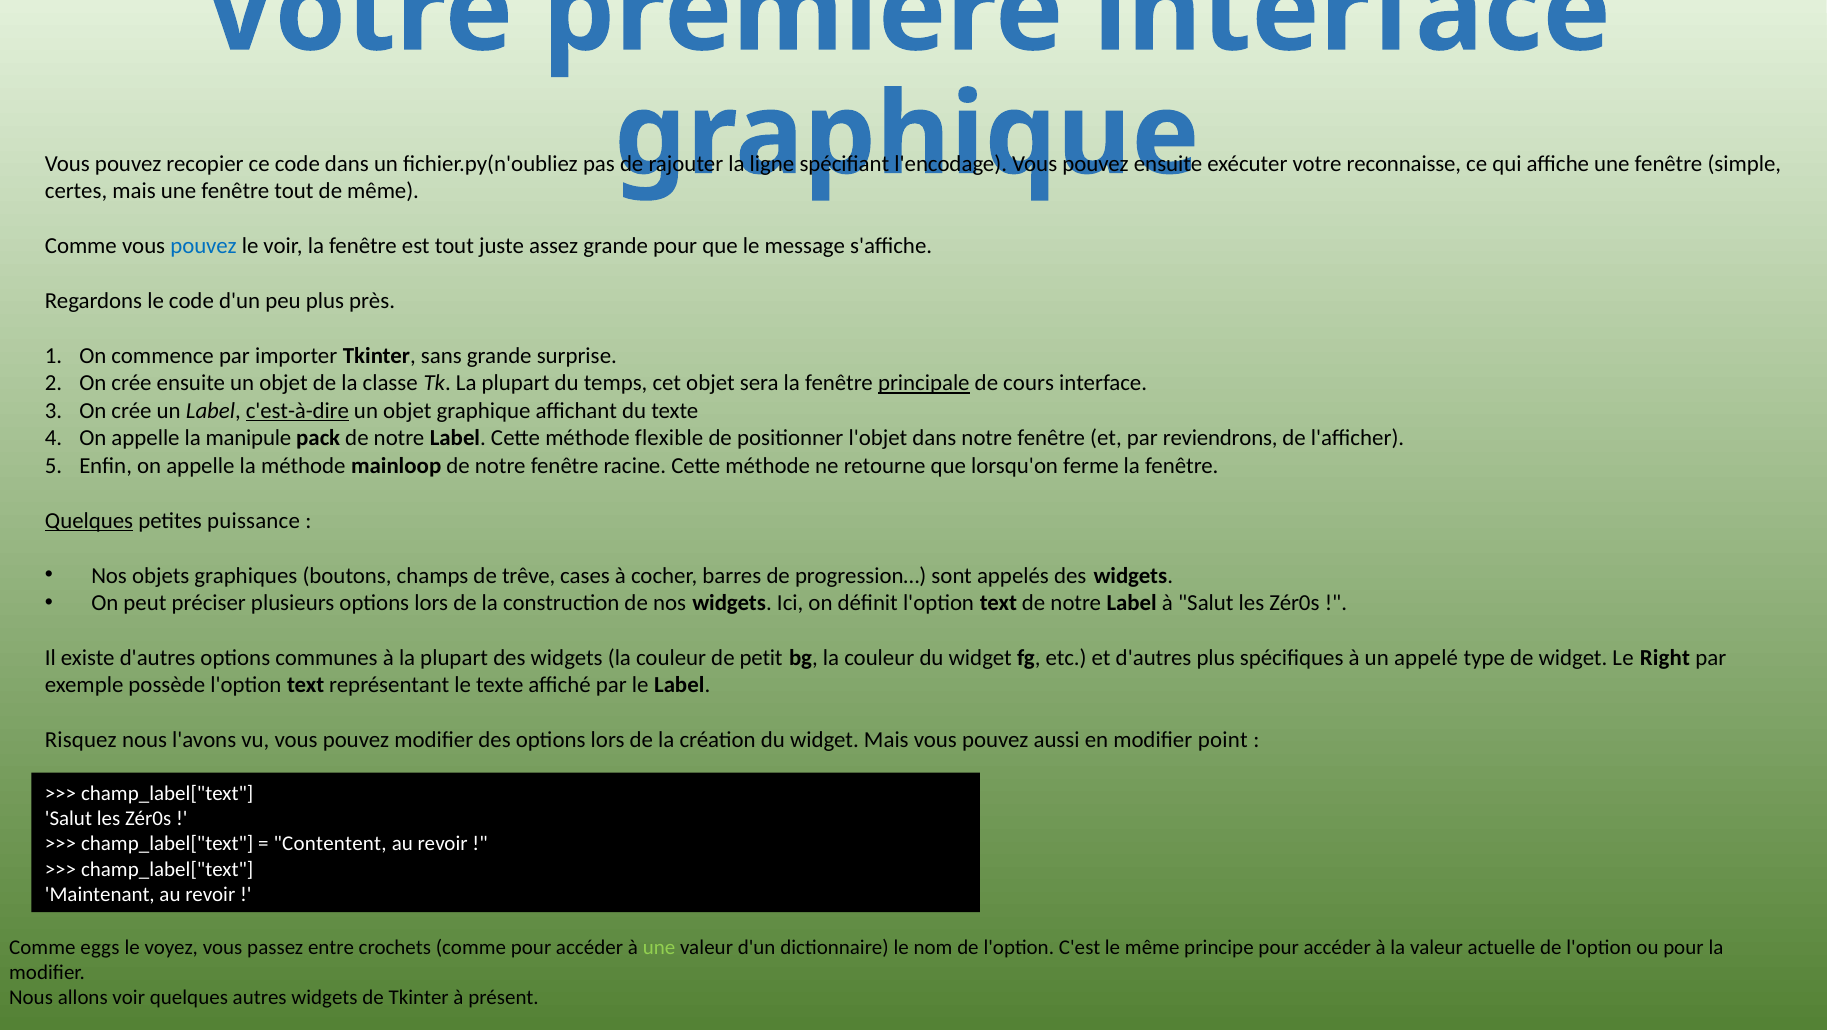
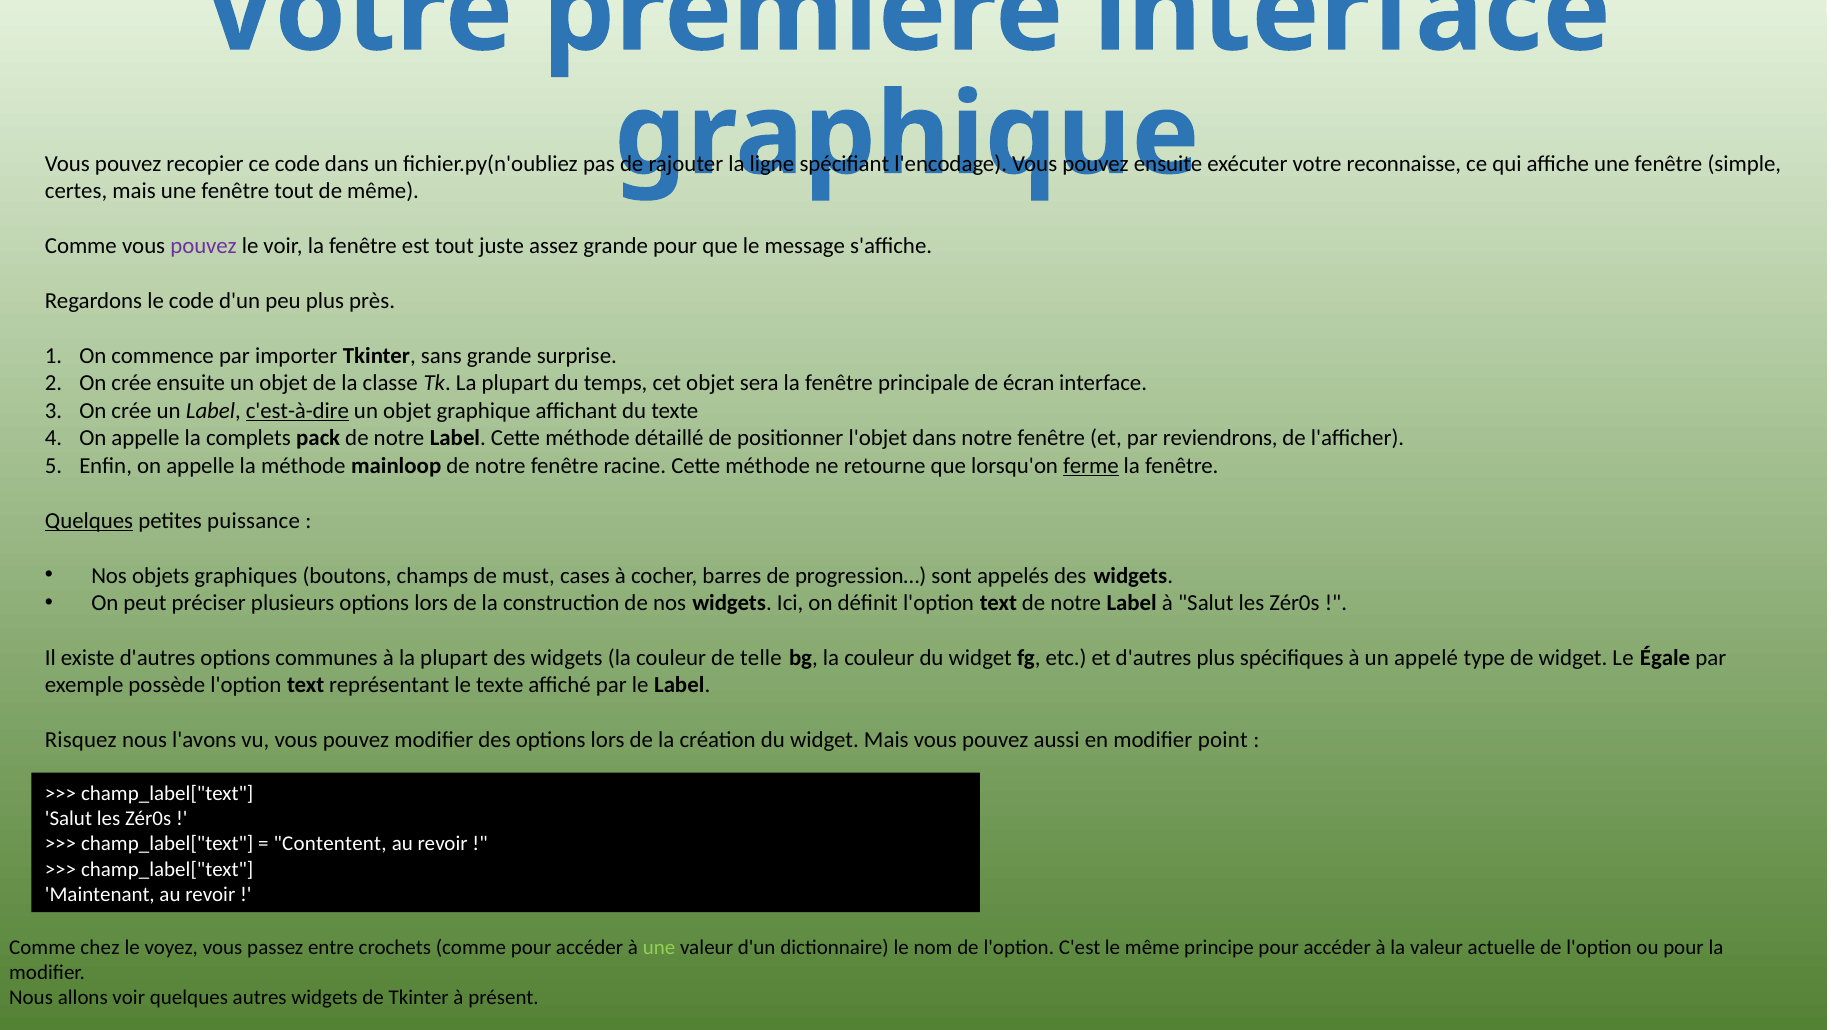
pouvez at (204, 246) colour: blue -> purple
principale underline: present -> none
cours: cours -> écran
manipule: manipule -> complets
flexible: flexible -> détaillé
ferme underline: none -> present
trêve: trêve -> must
petit: petit -> telle
Right: Right -> Égale
eggs: eggs -> chez
